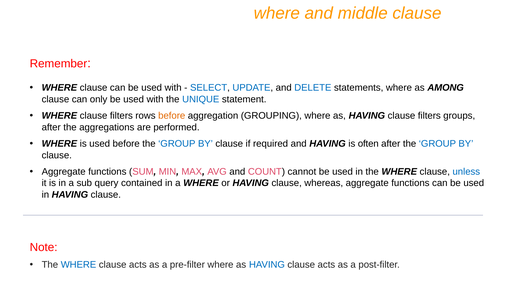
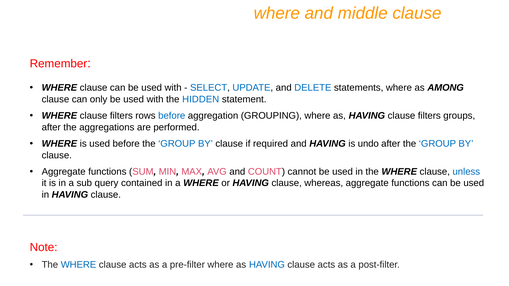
UNIQUE: UNIQUE -> HIDDEN
before at (172, 116) colour: orange -> blue
often: often -> undo
